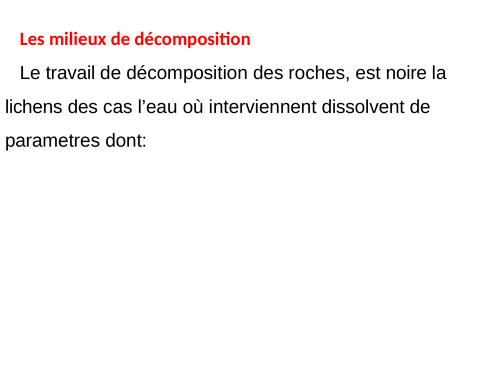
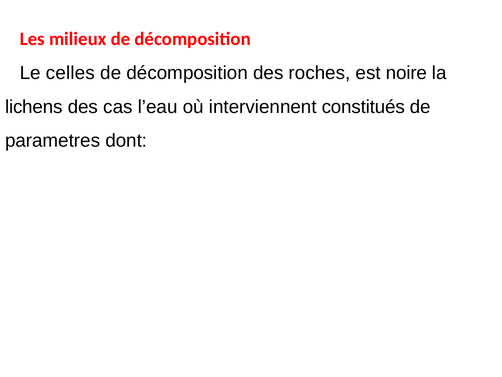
travail: travail -> celles
dissolvent: dissolvent -> constitués
